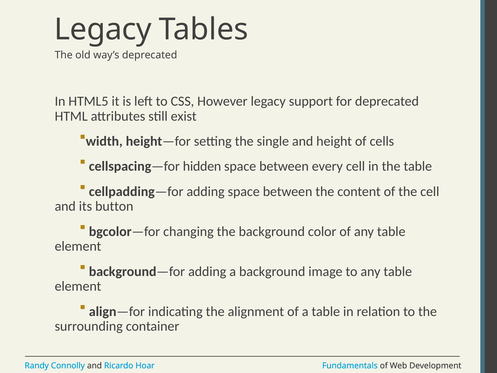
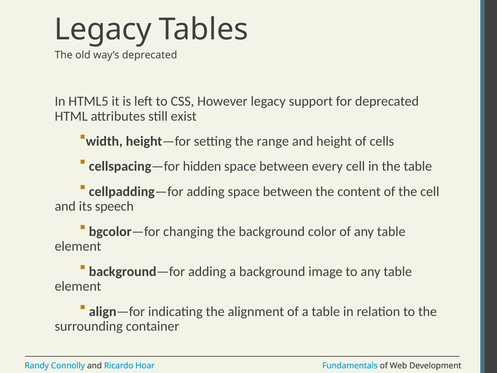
single: single -> range
button: button -> speech
